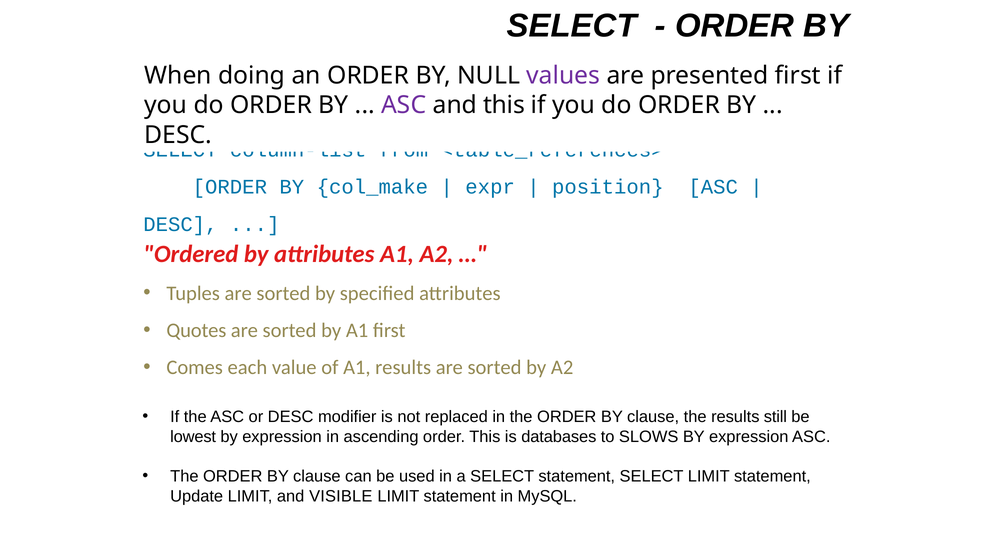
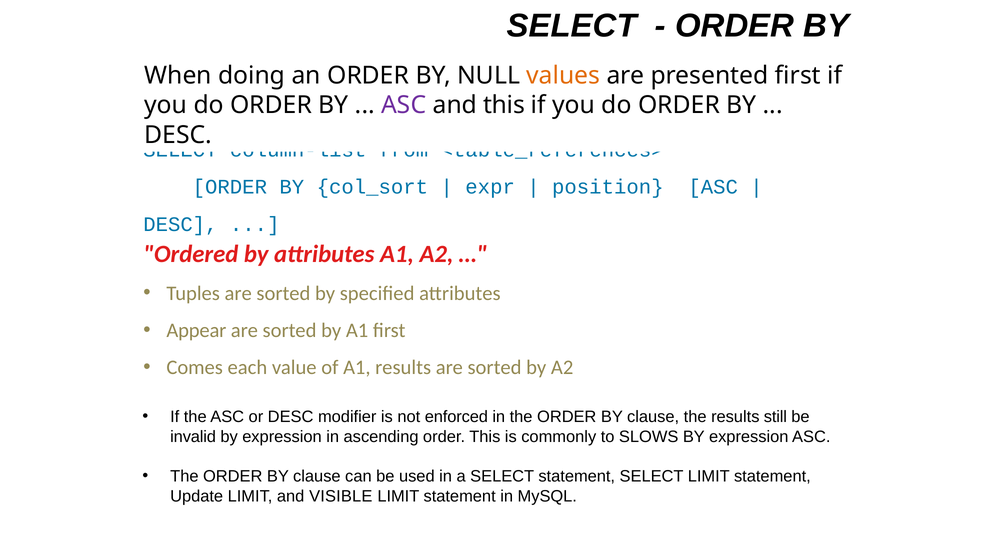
values colour: purple -> orange
col_make: col_make -> col_sort
Quotes: Quotes -> Appear
replaced: replaced -> enforced
lowest: lowest -> invalid
databases: databases -> commonly
